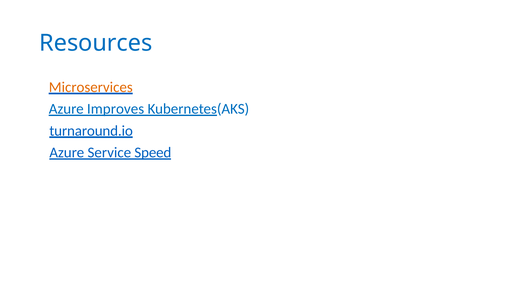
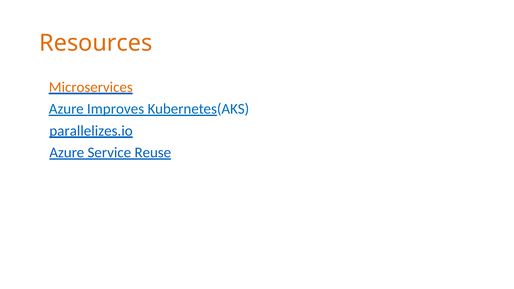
Resources colour: blue -> orange
turnaround.io: turnaround.io -> parallelizes.io
Speed: Speed -> Reuse
